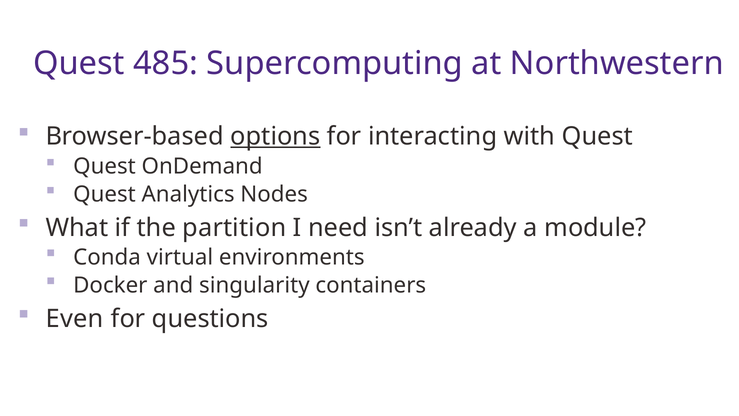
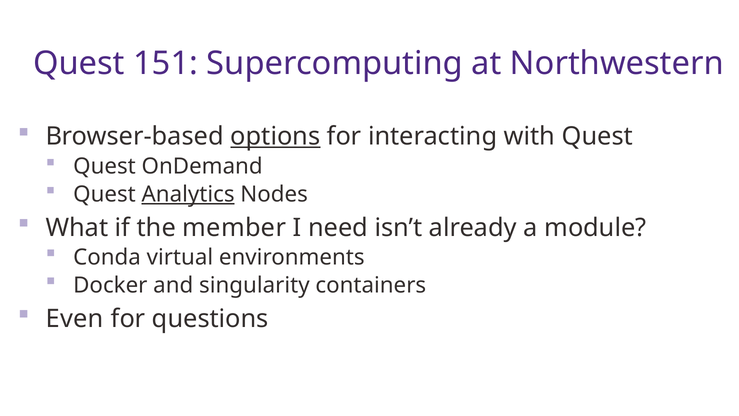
485: 485 -> 151
Analytics underline: none -> present
partition: partition -> member
